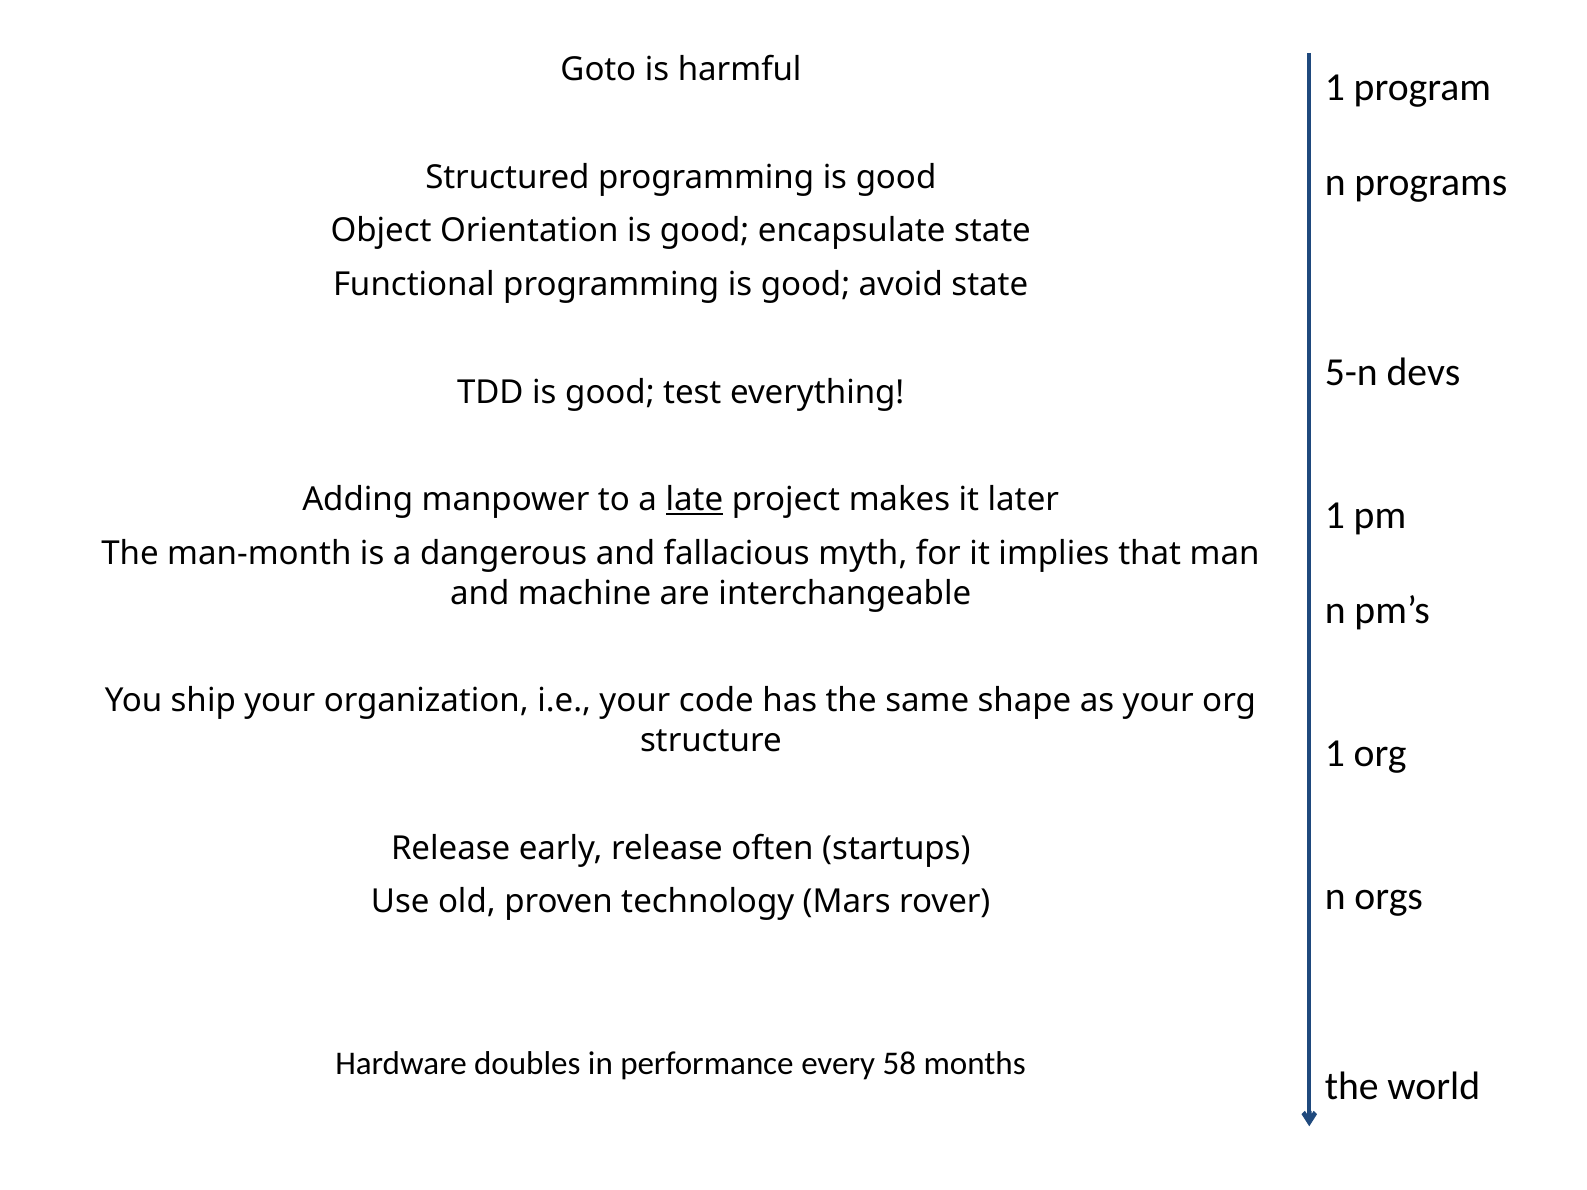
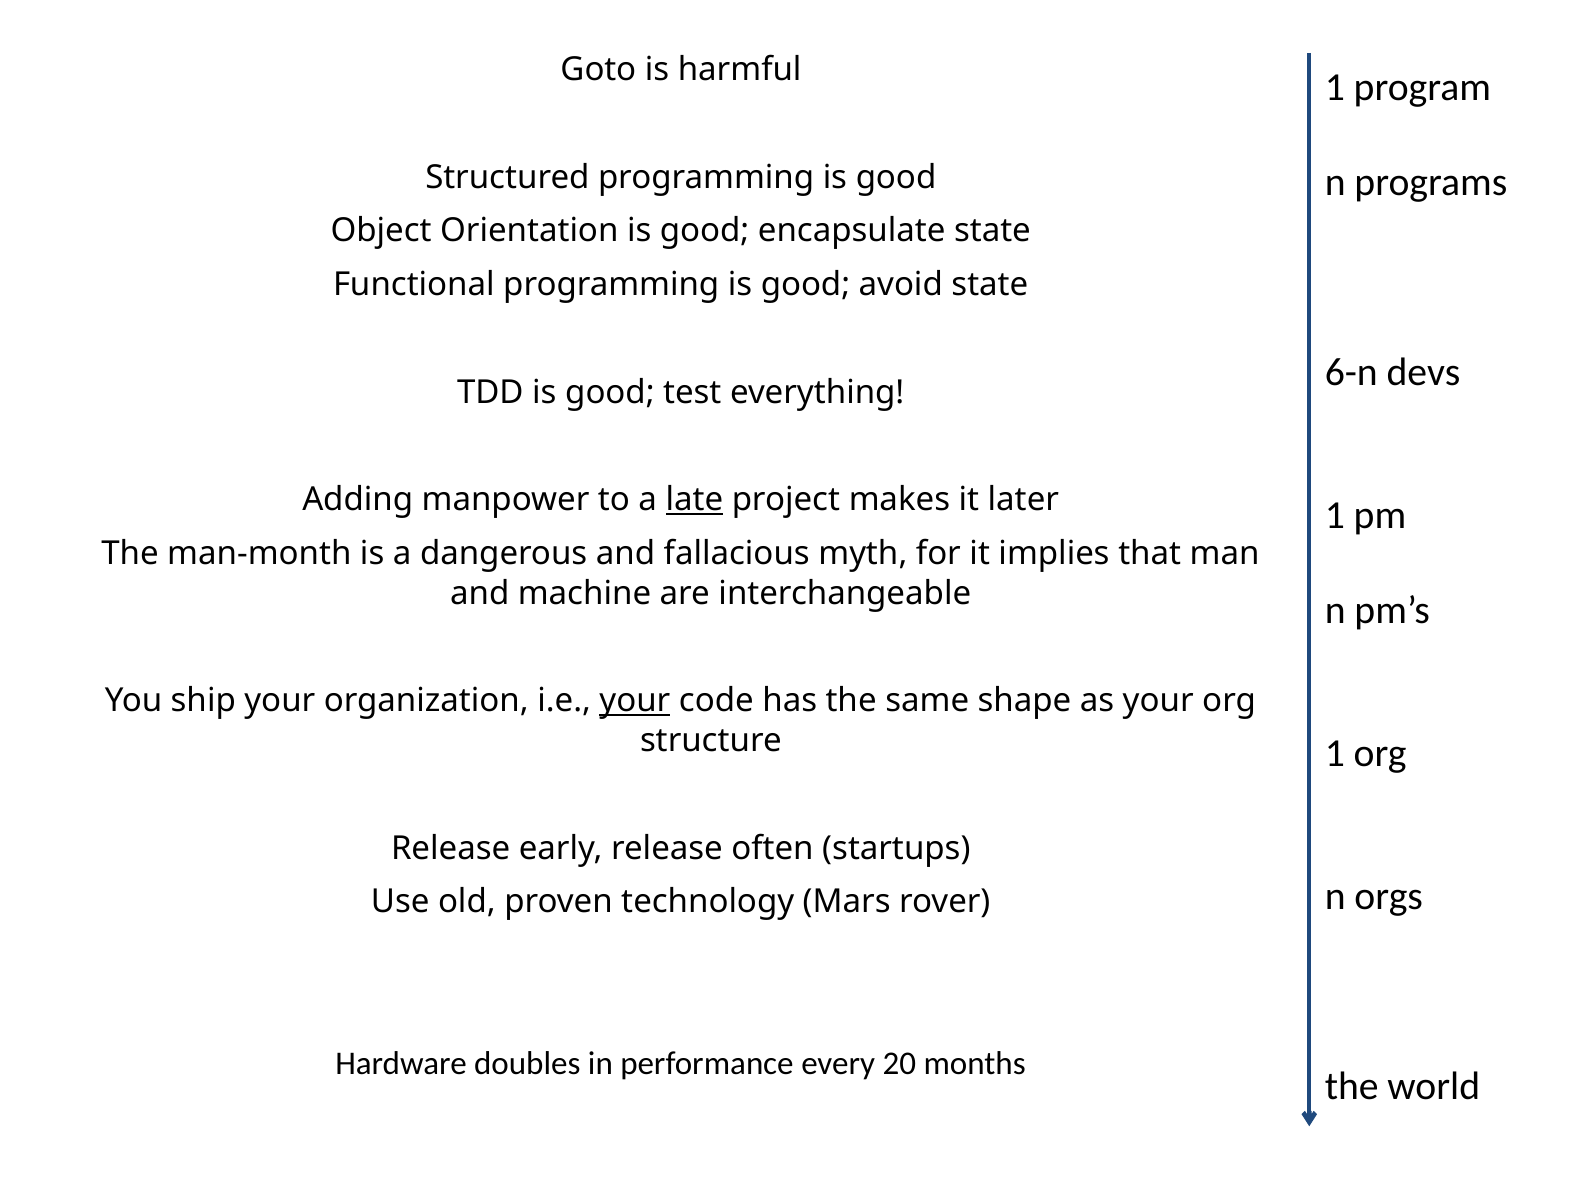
5-n: 5-n -> 6-n
your at (635, 701) underline: none -> present
58: 58 -> 20
